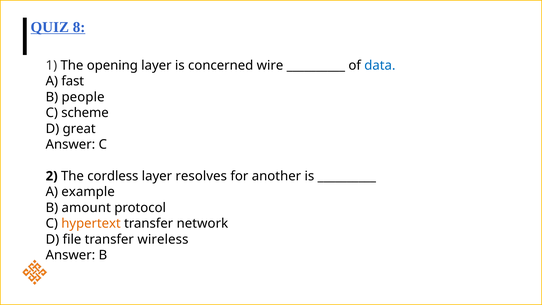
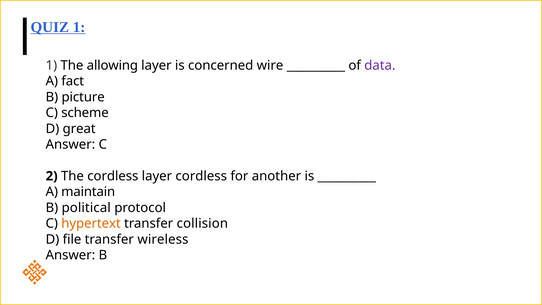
QUIZ 8: 8 -> 1
opening: opening -> allowing
data colour: blue -> purple
fast: fast -> fact
people: people -> picture
layer resolves: resolves -> cordless
example: example -> maintain
amount: amount -> political
network: network -> collision
